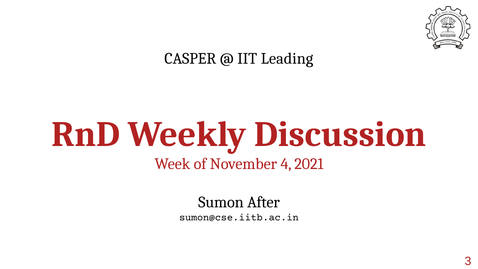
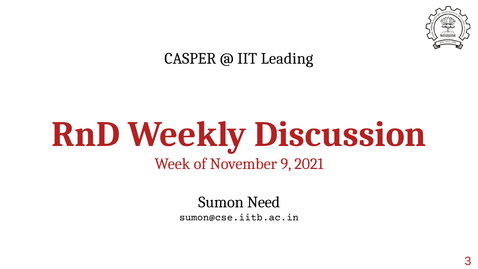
4: 4 -> 9
After: After -> Need
